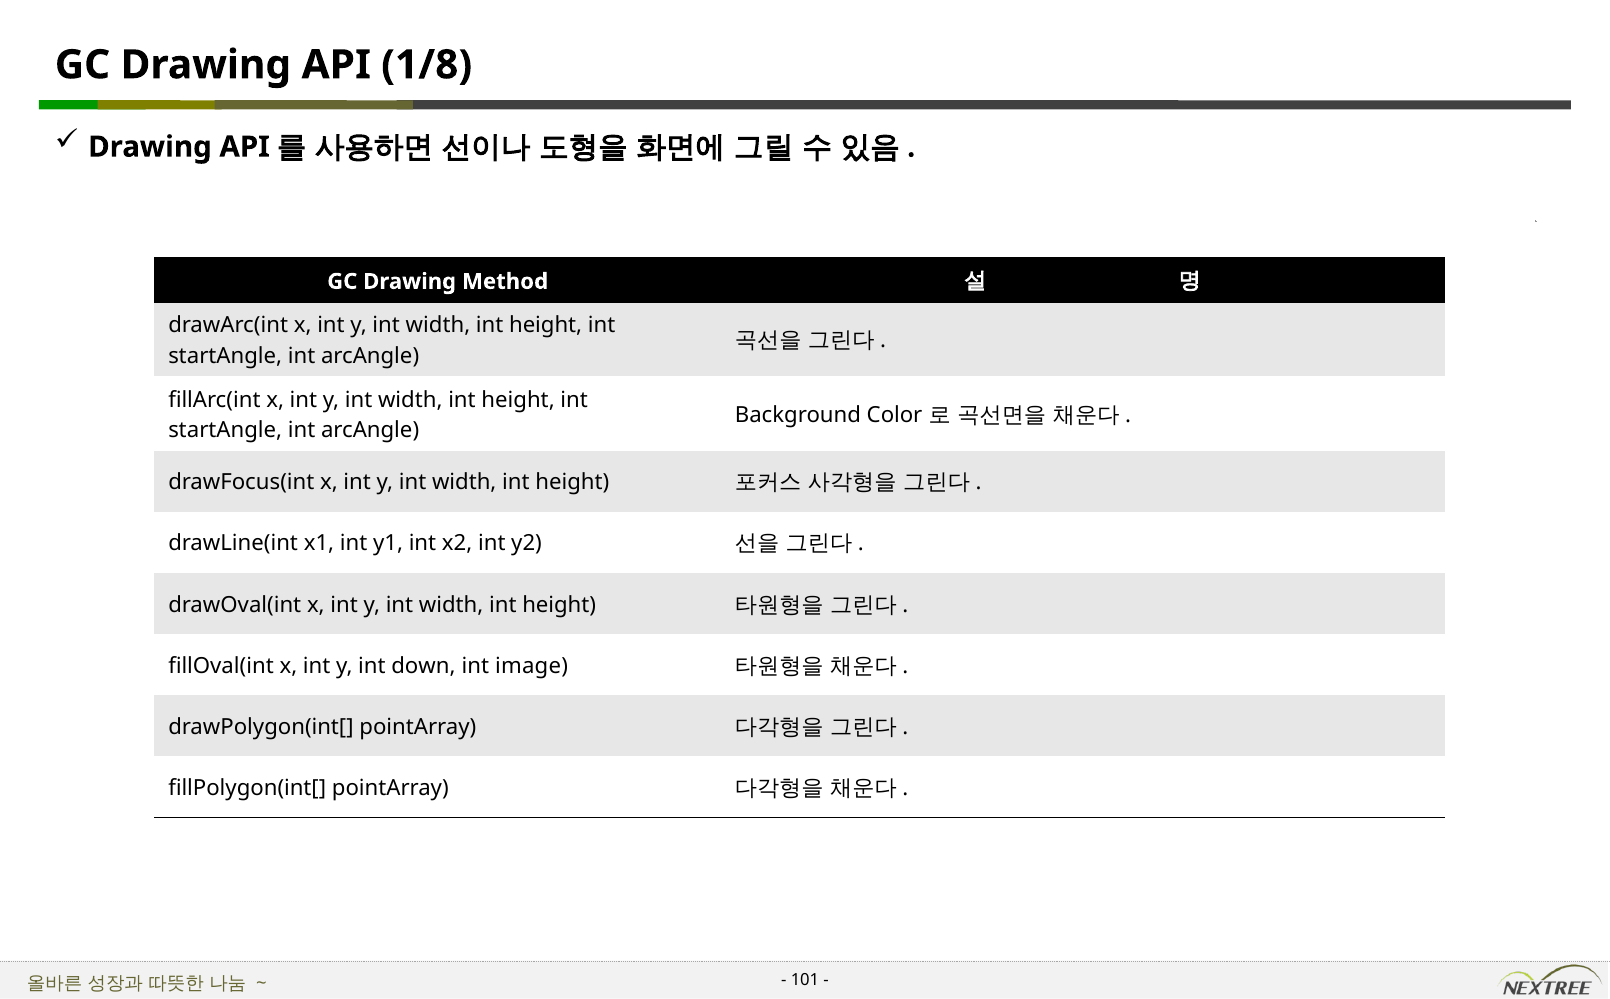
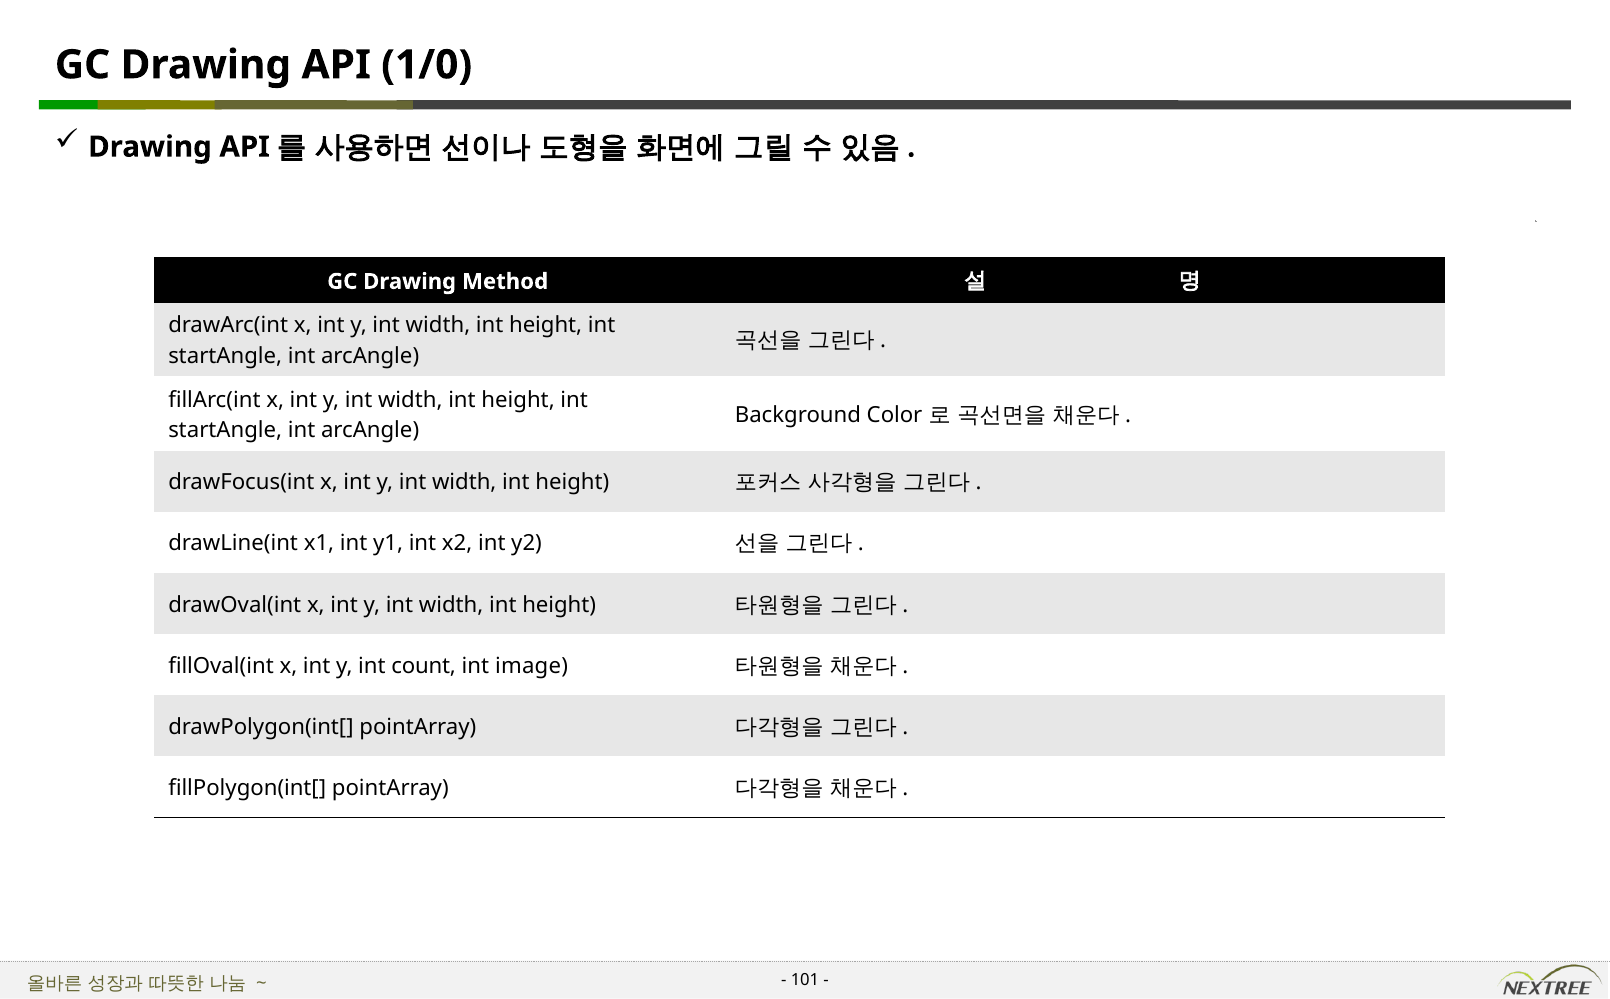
1/8: 1/8 -> 1/0
down: down -> count
